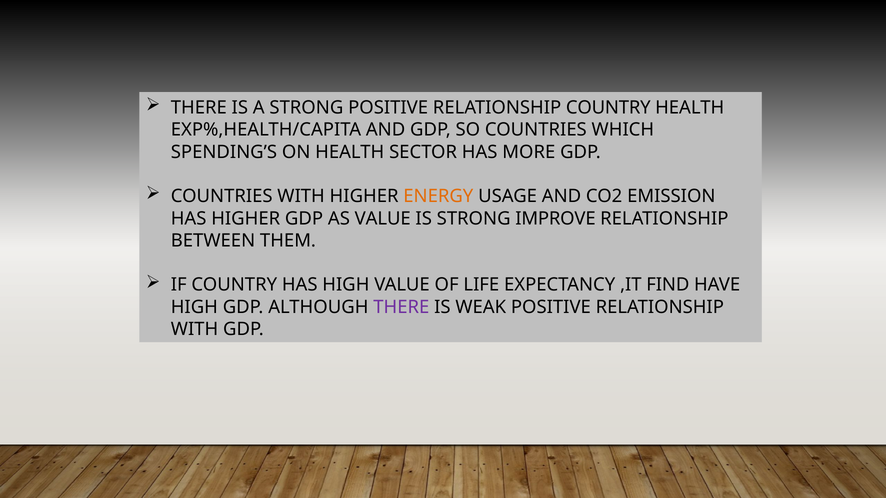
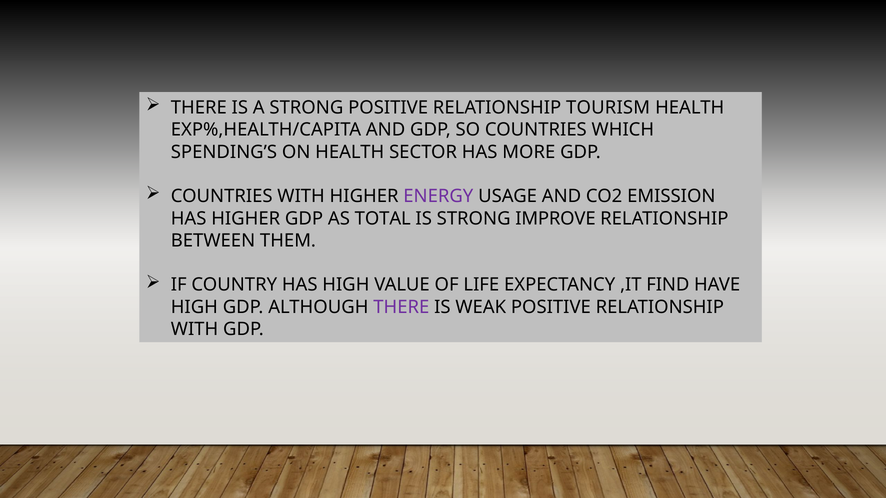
RELATIONSHIP COUNTRY: COUNTRY -> TOURISM
ENERGY colour: orange -> purple
AS VALUE: VALUE -> TOTAL
